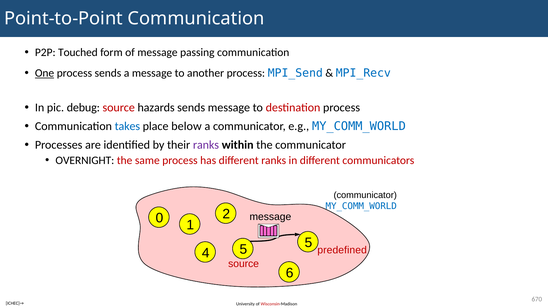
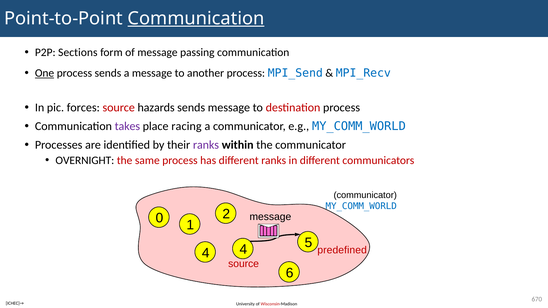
Communication at (196, 18) underline: none -> present
Touched: Touched -> Sections
debug: debug -> forces
takes colour: blue -> purple
below: below -> racing
4 5: 5 -> 4
